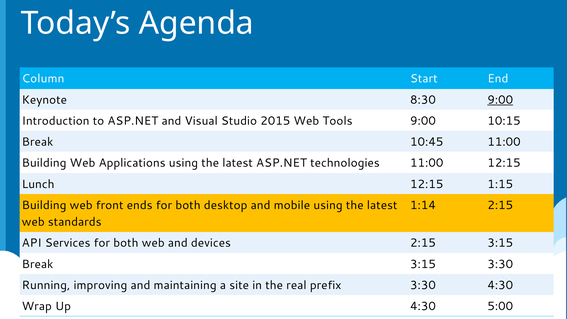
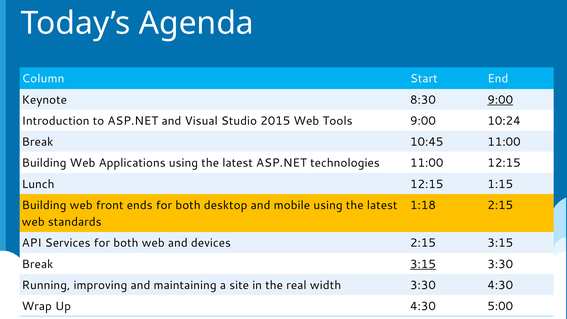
10:15: 10:15 -> 10:24
1:14: 1:14 -> 1:18
3:15 at (423, 264) underline: none -> present
prefix: prefix -> width
